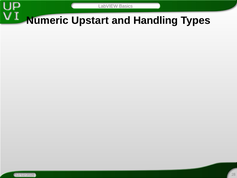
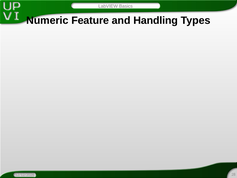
Upstart: Upstart -> Feature
